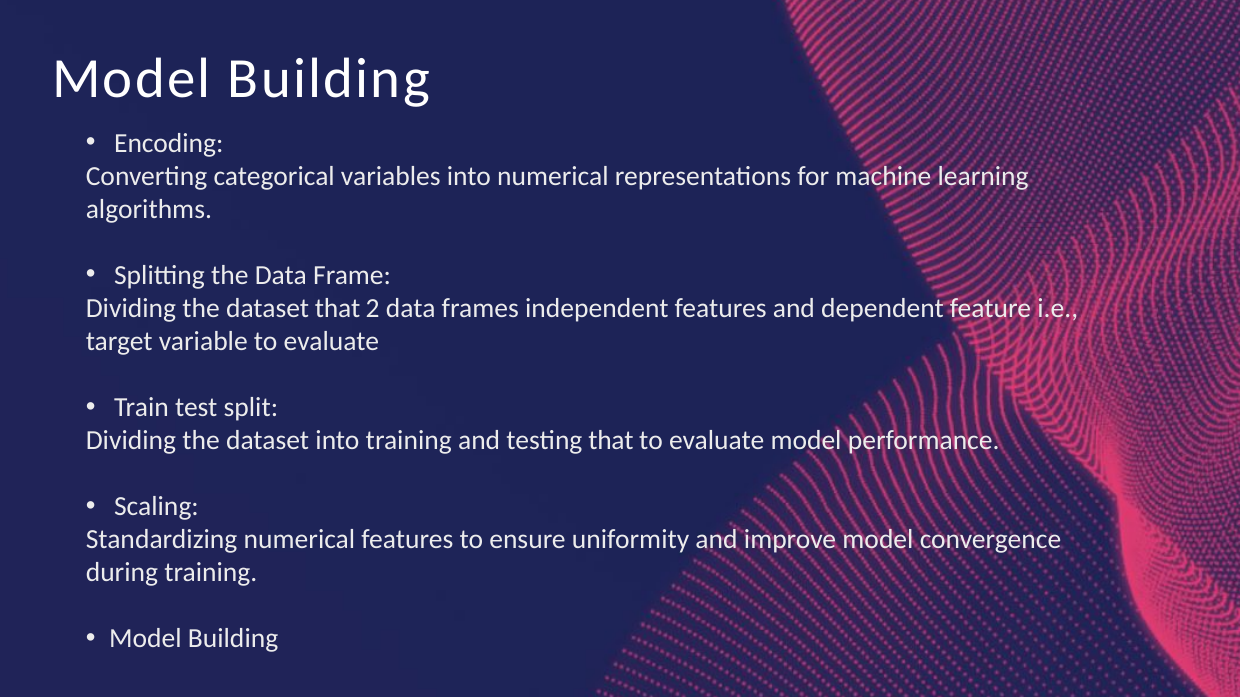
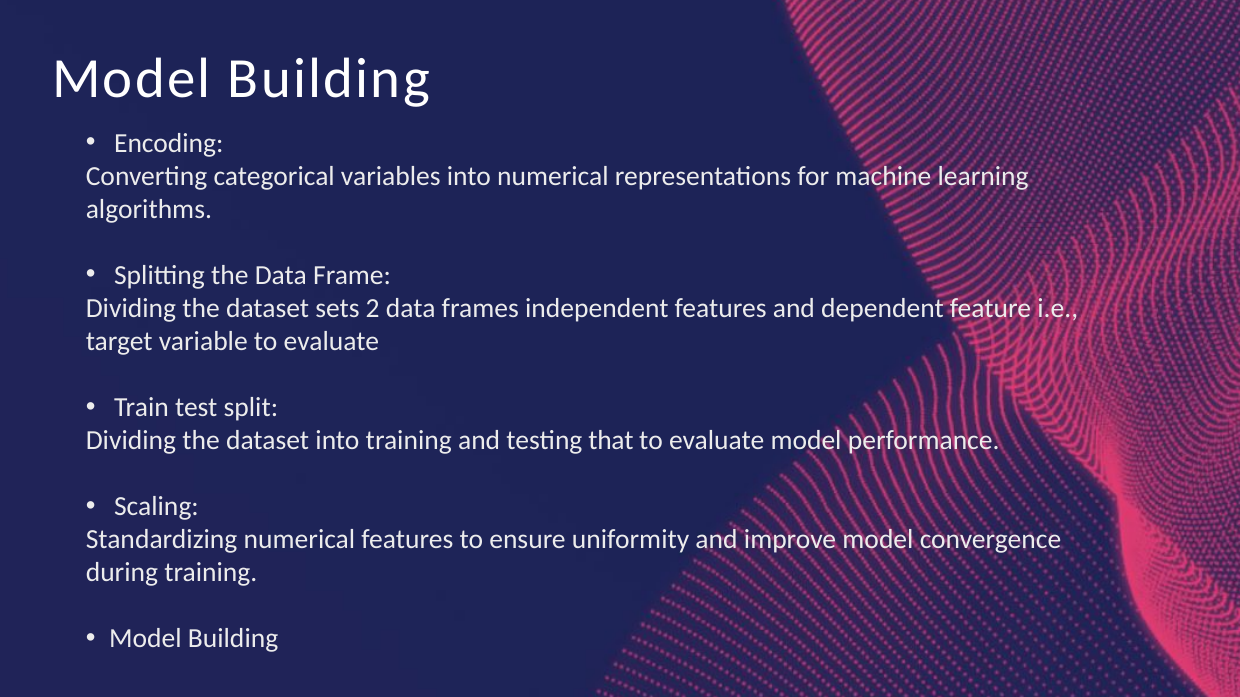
dataset that: that -> sets
